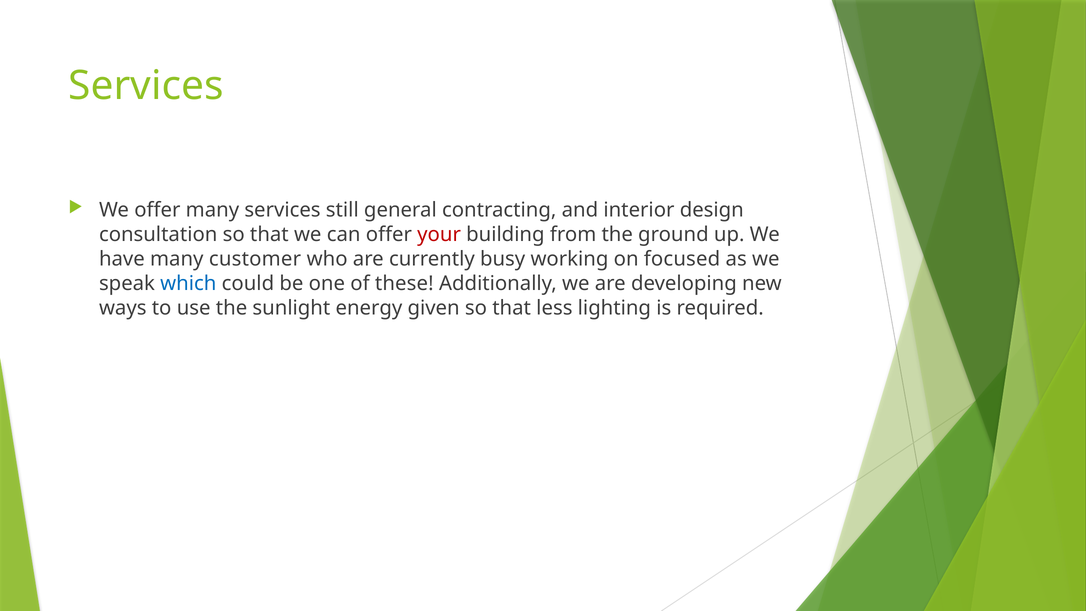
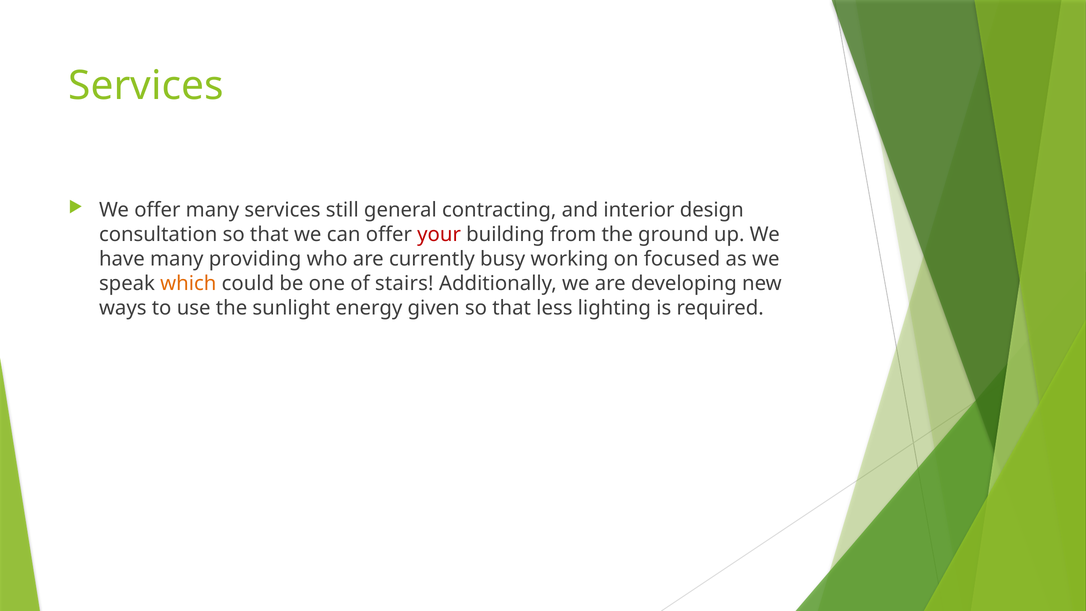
customer: customer -> providing
which colour: blue -> orange
these: these -> stairs
